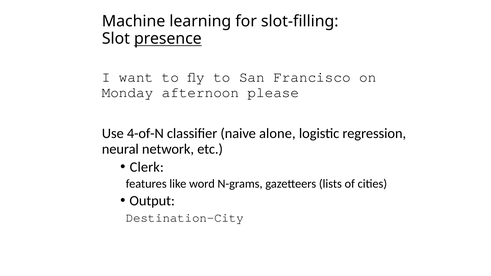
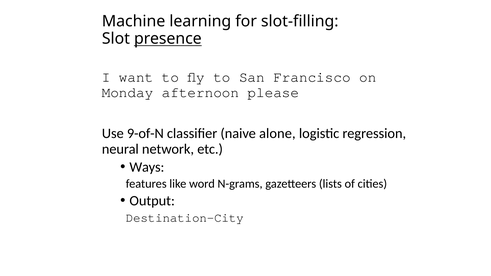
4-of-N: 4-of-N -> 9-of-N
Clerk: Clerk -> Ways
